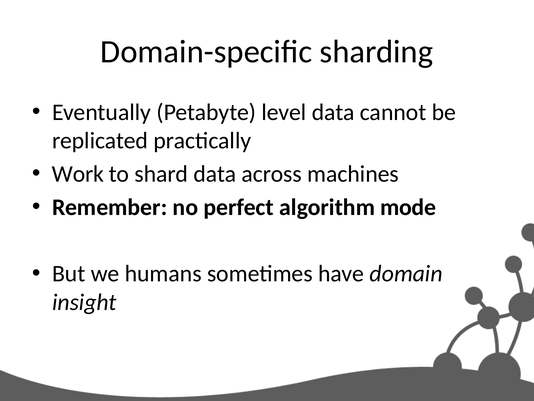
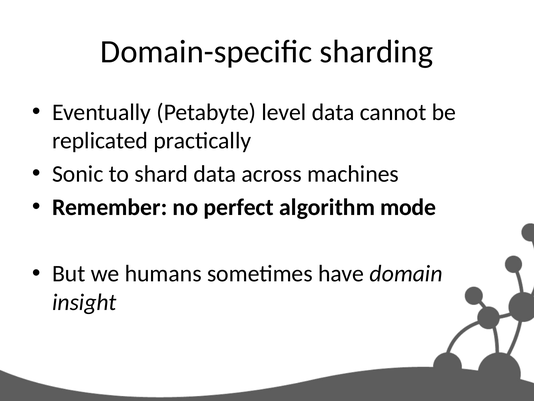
Work: Work -> Sonic
